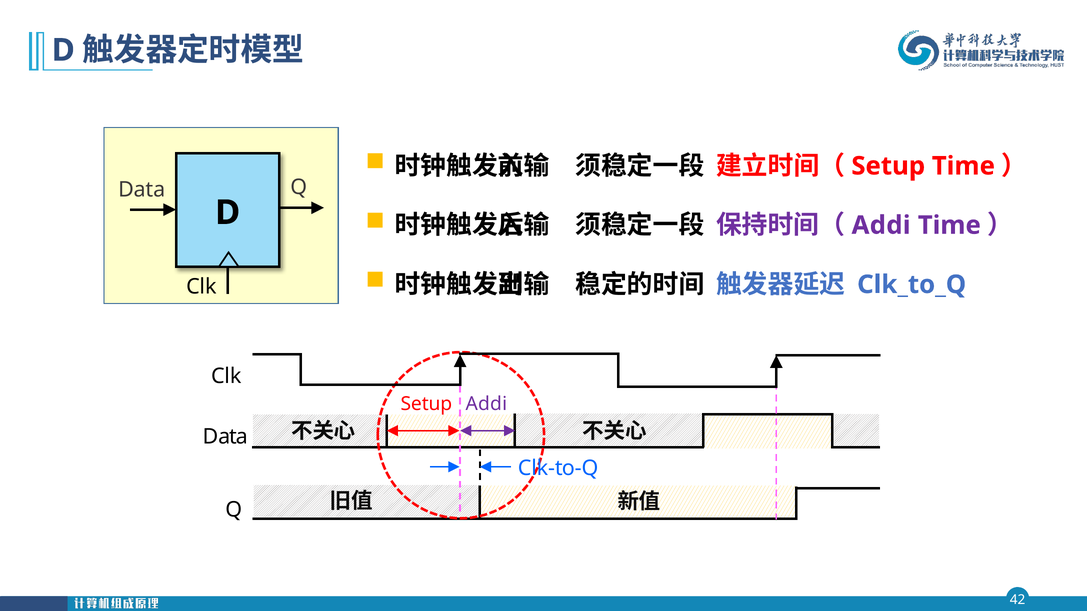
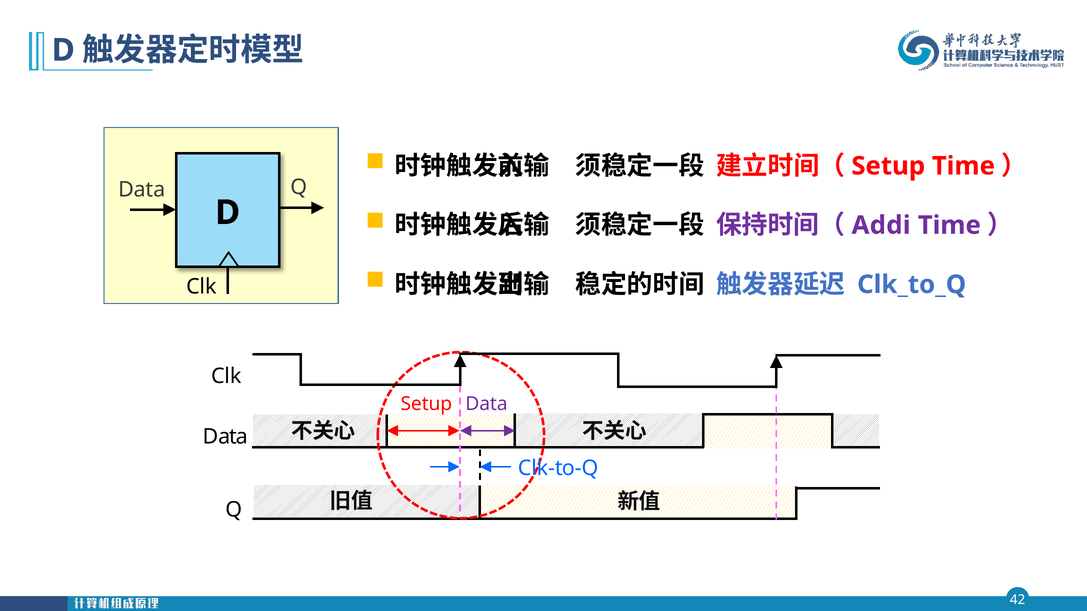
Setup Addi: Addi -> Data
